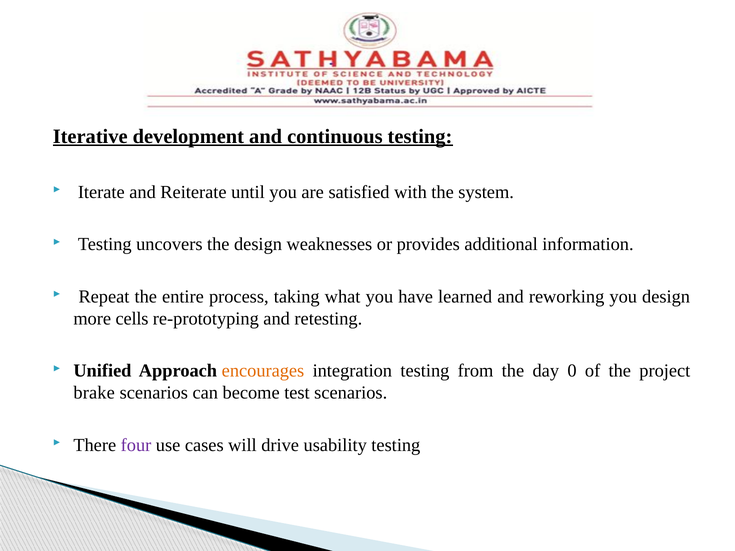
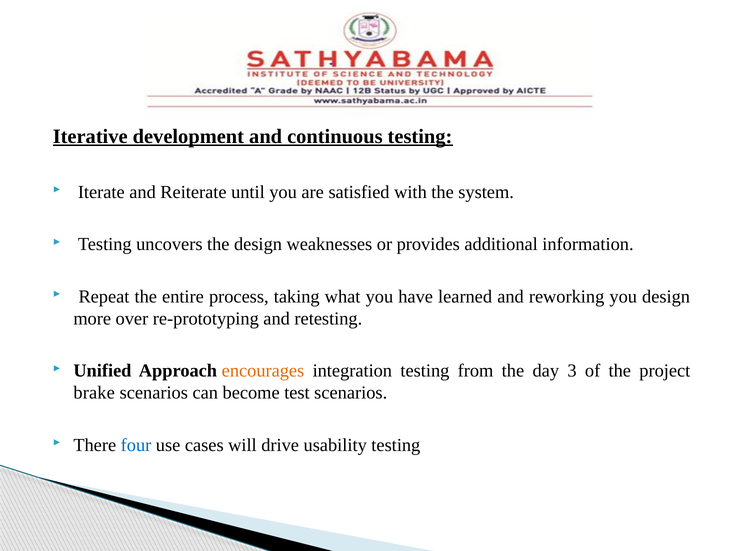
cells: cells -> over
0: 0 -> 3
four colour: purple -> blue
